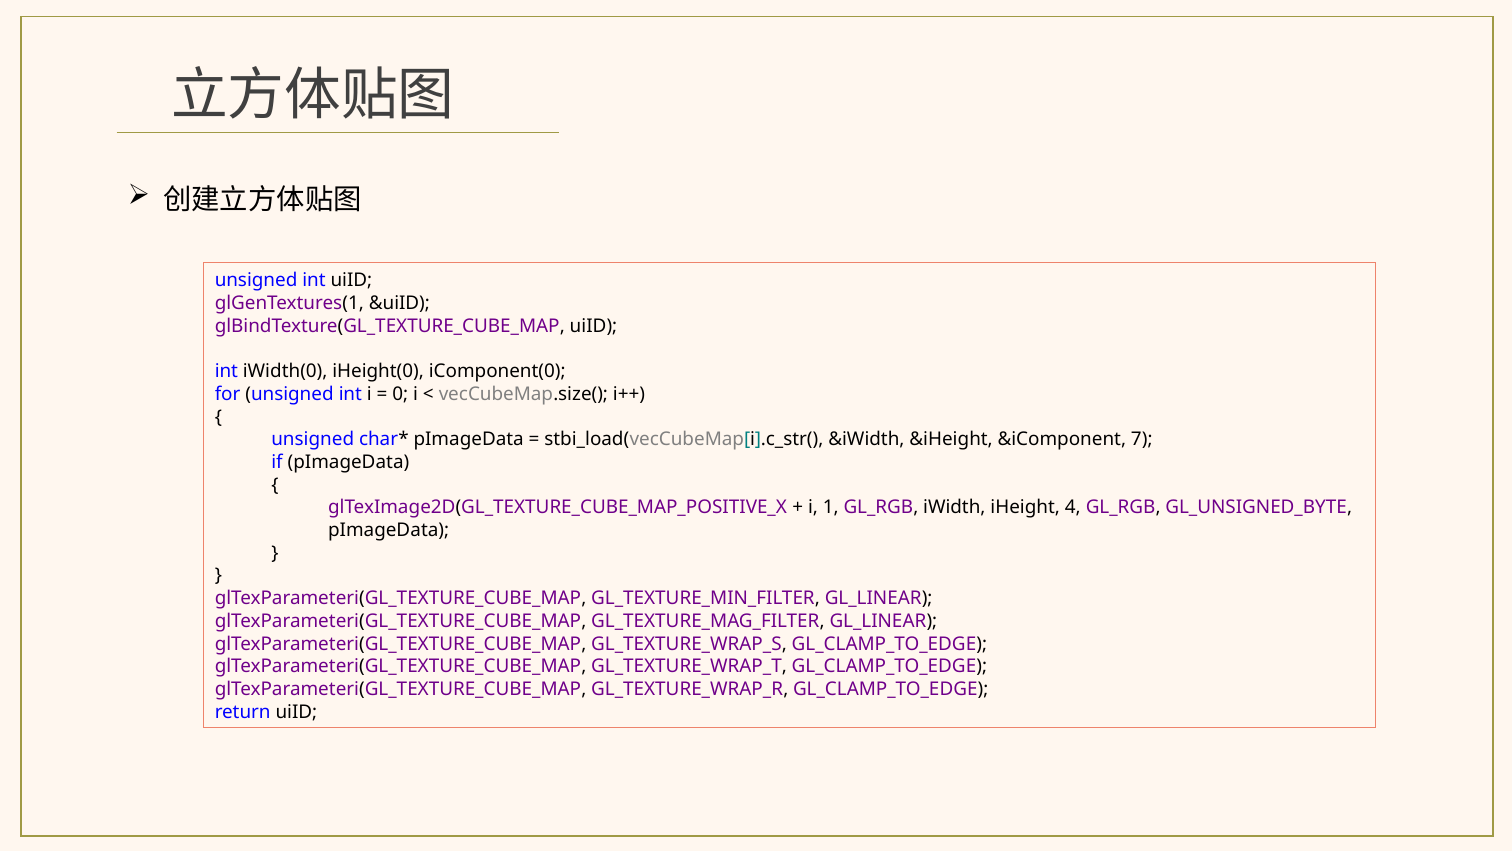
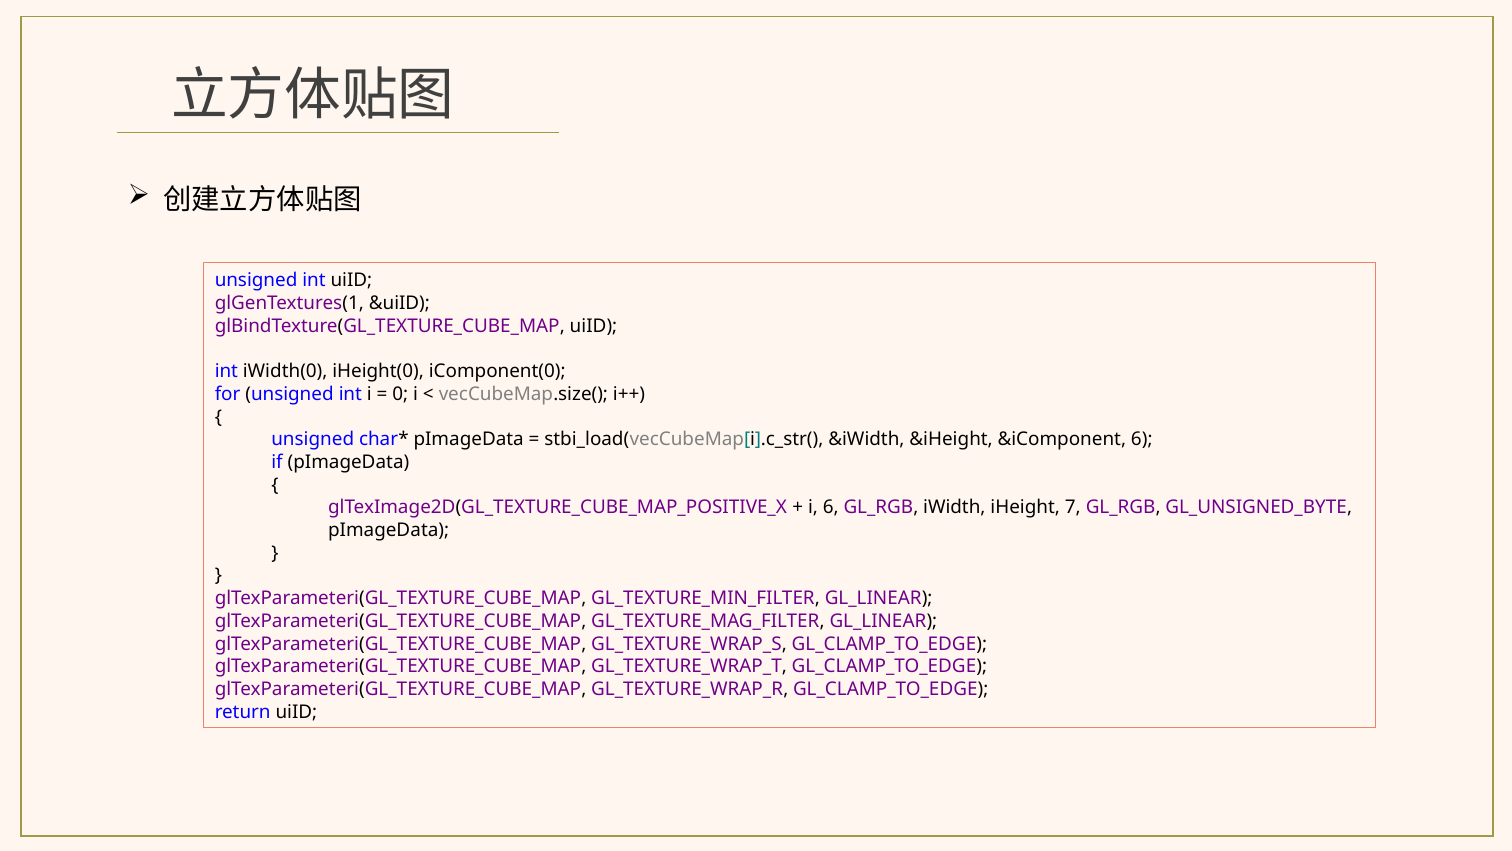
&iComponent 7: 7 -> 6
i 1: 1 -> 6
4: 4 -> 7
